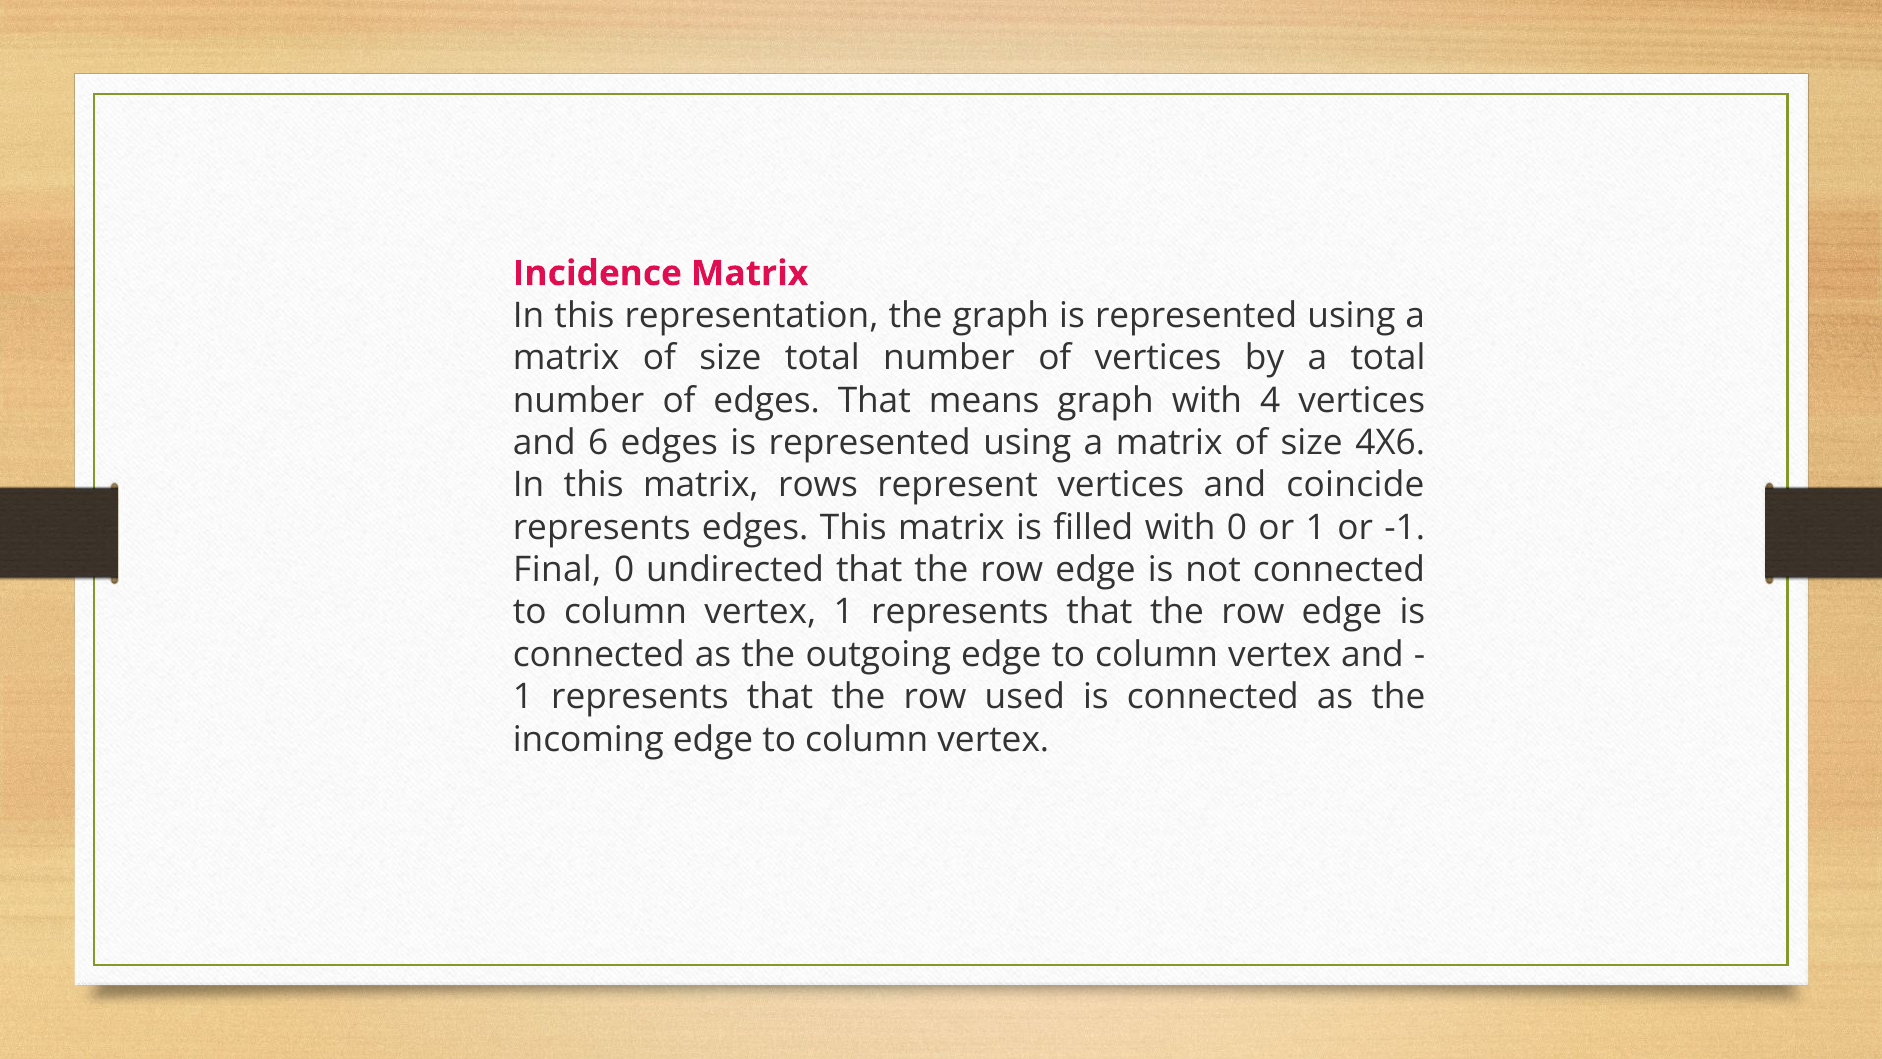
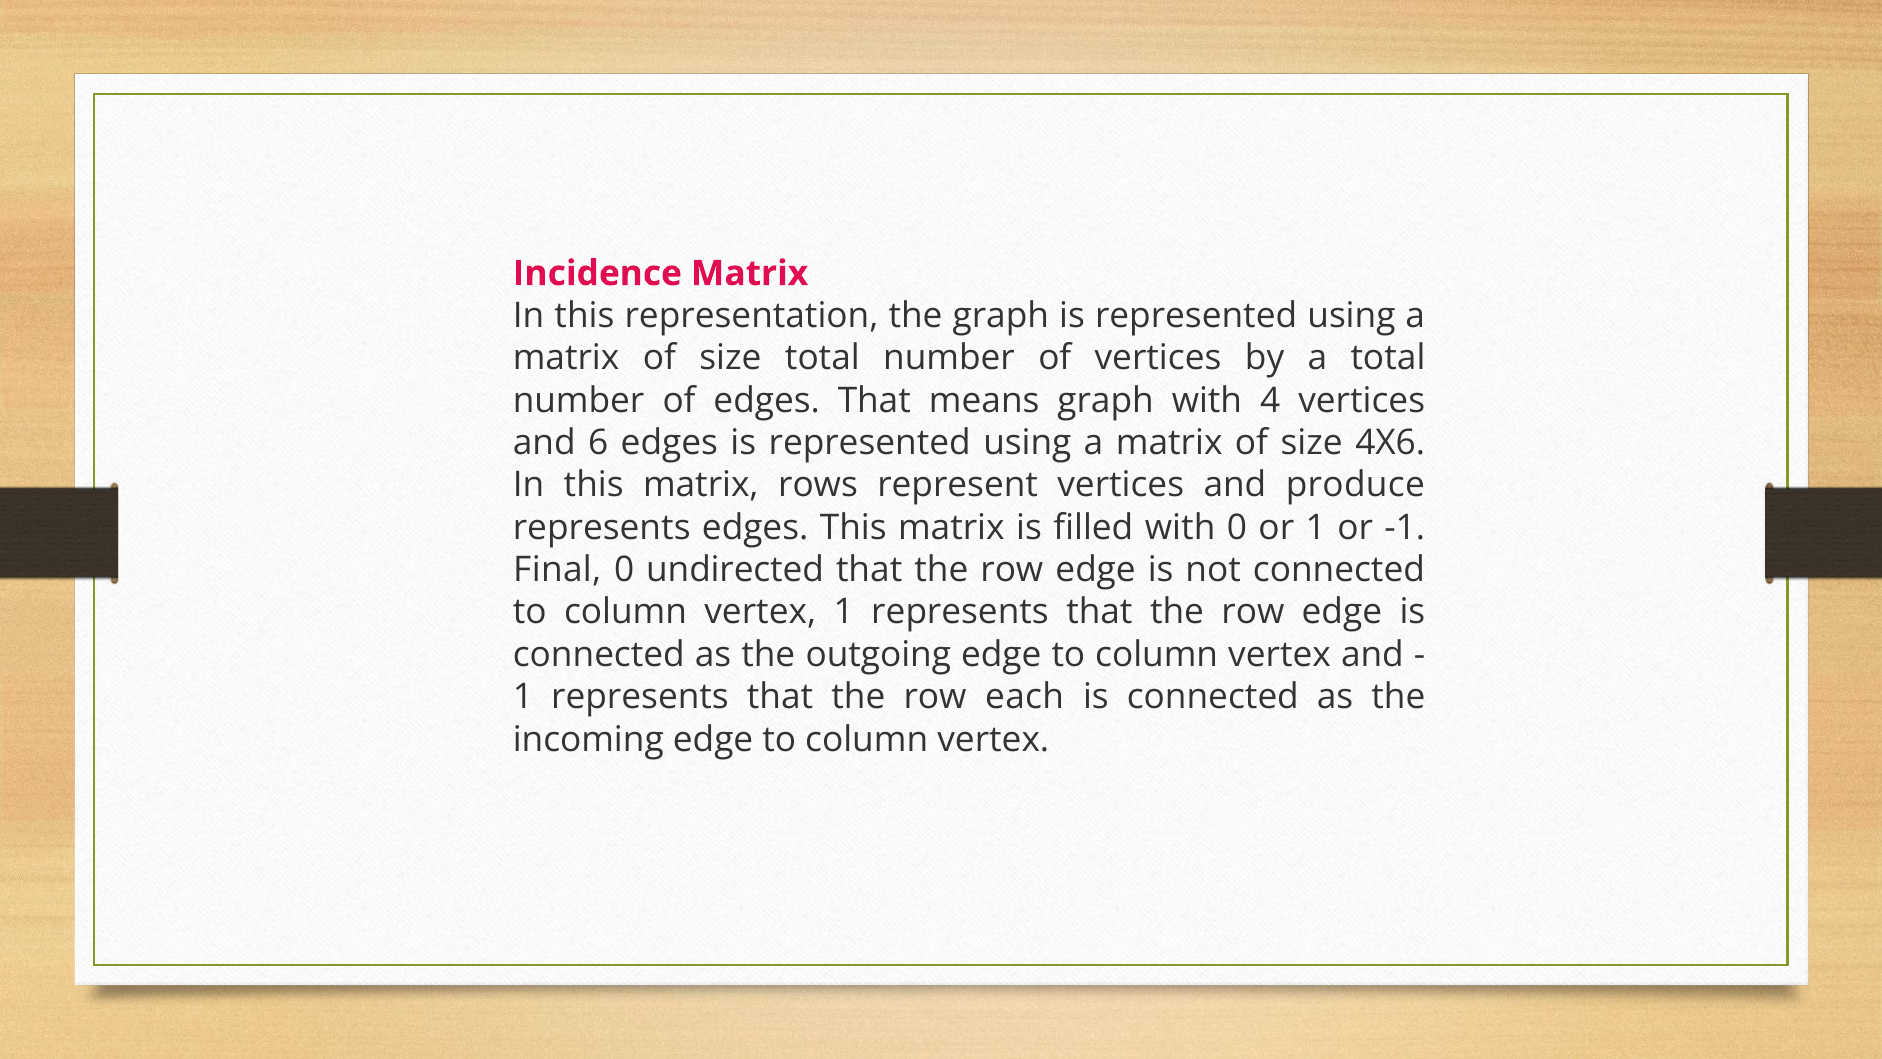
coincide: coincide -> produce
used: used -> each
